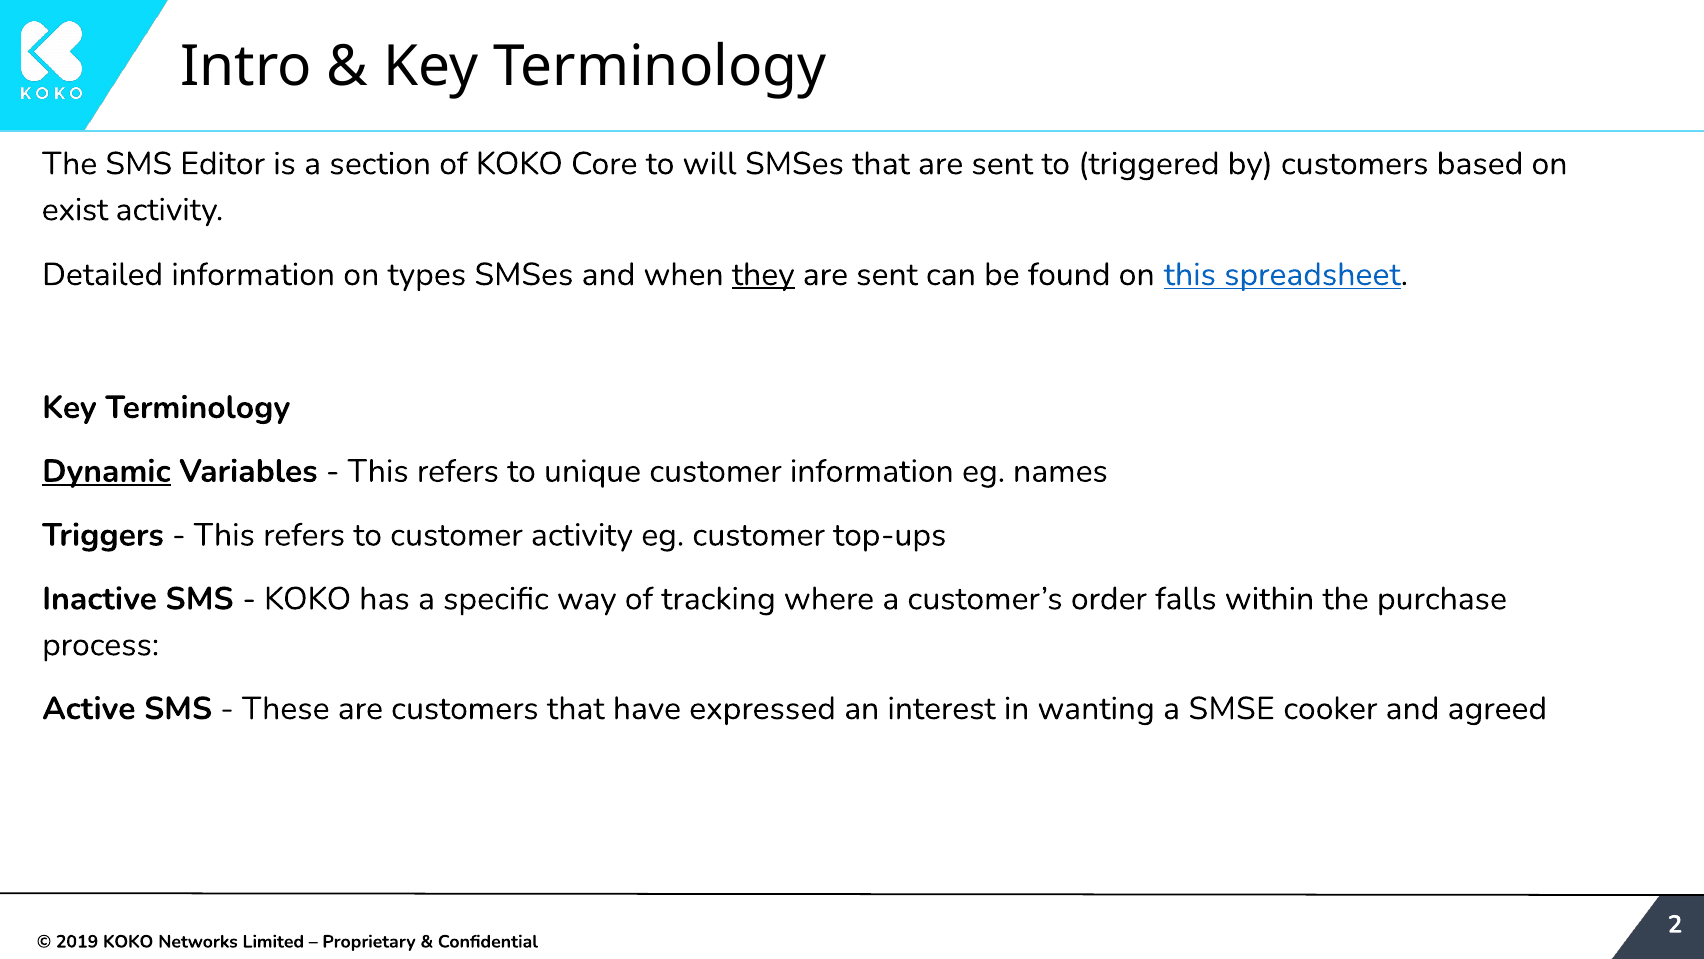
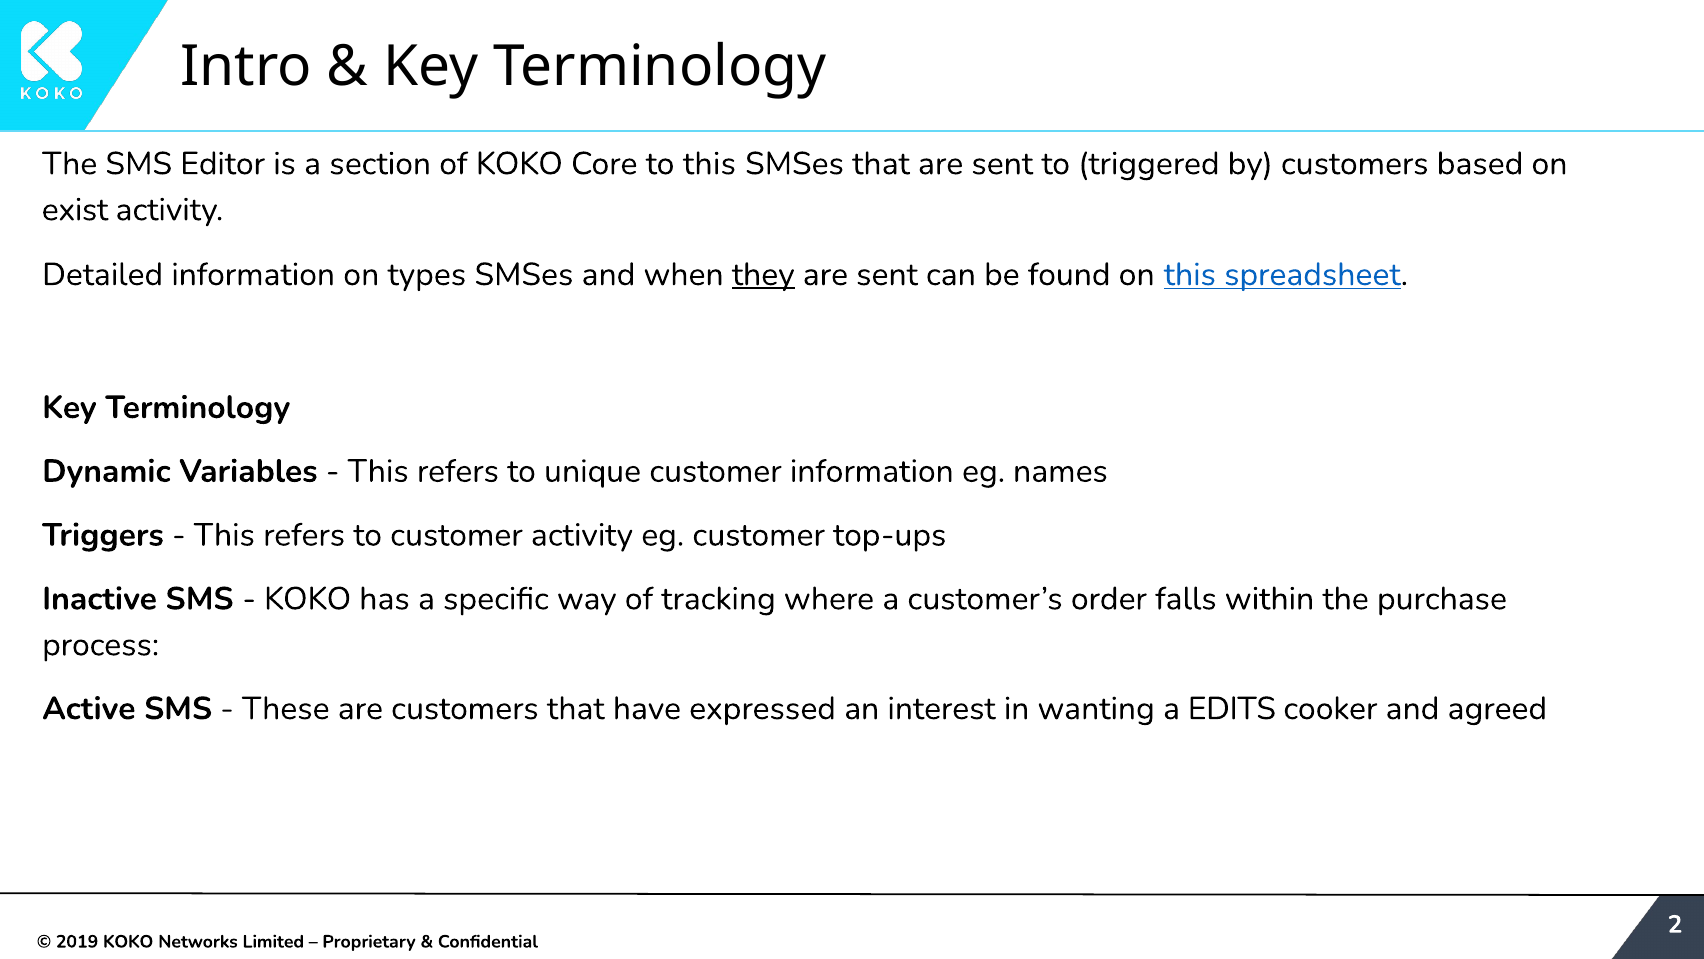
to will: will -> this
Dynamic underline: present -> none
SMSE: SMSE -> EDITS
